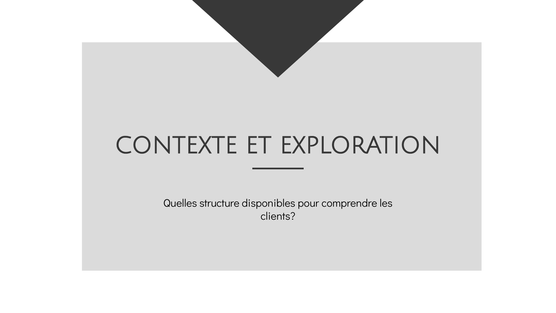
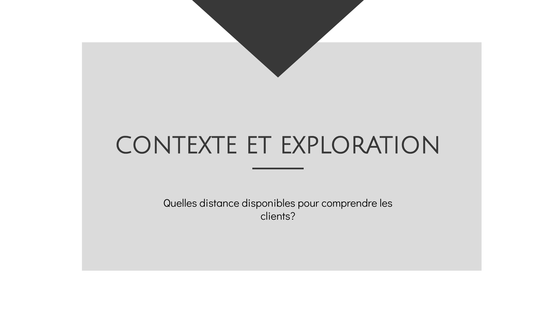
structure: structure -> distance
